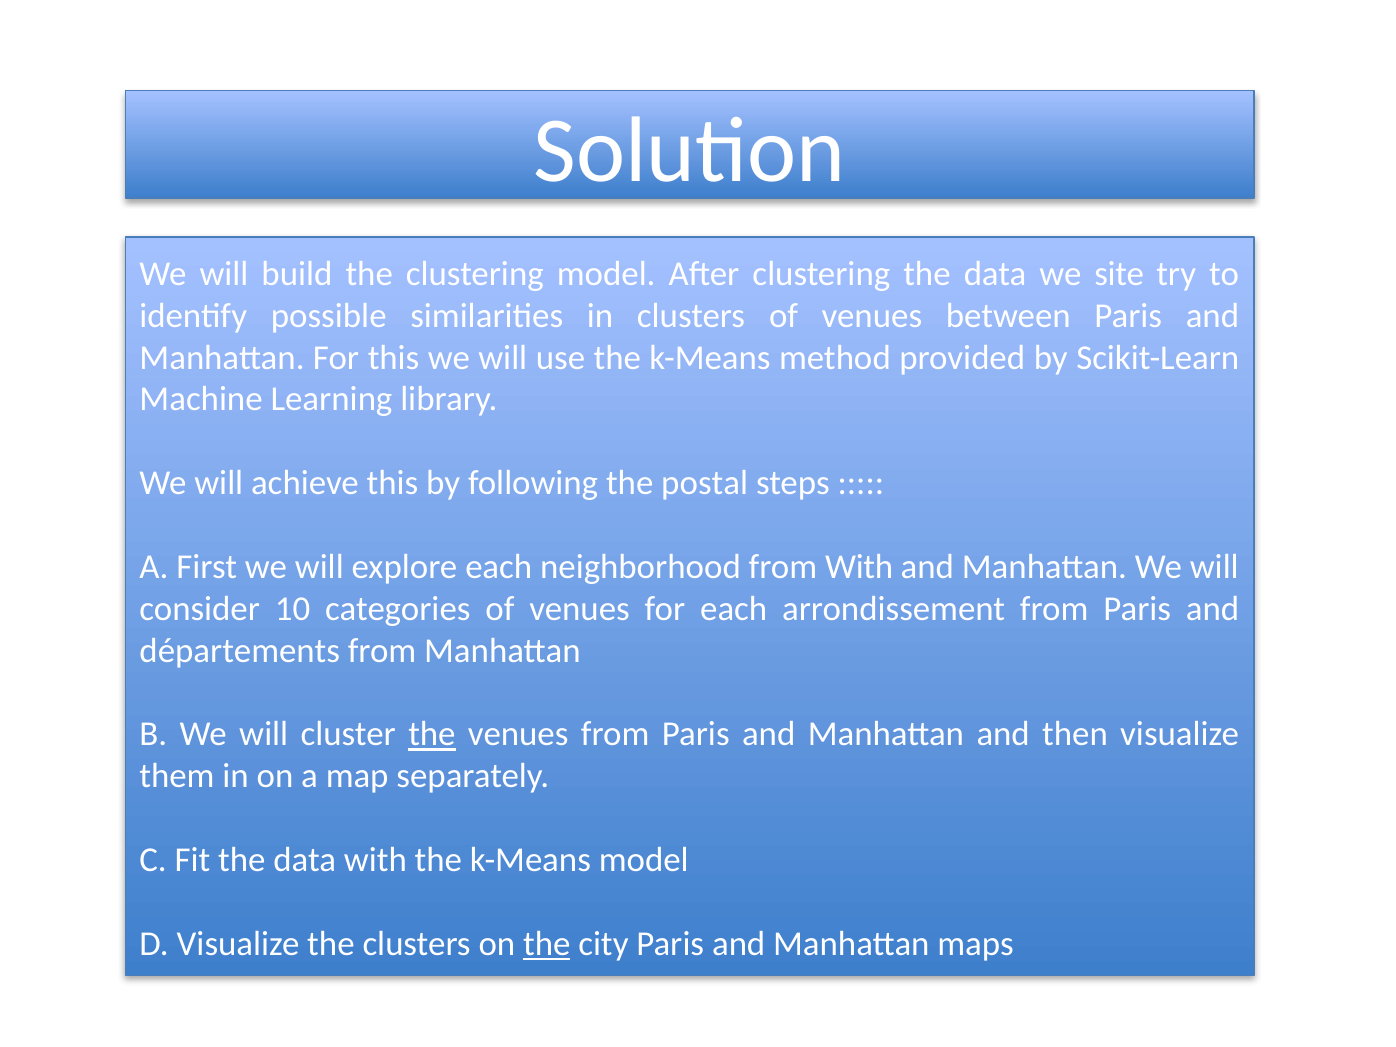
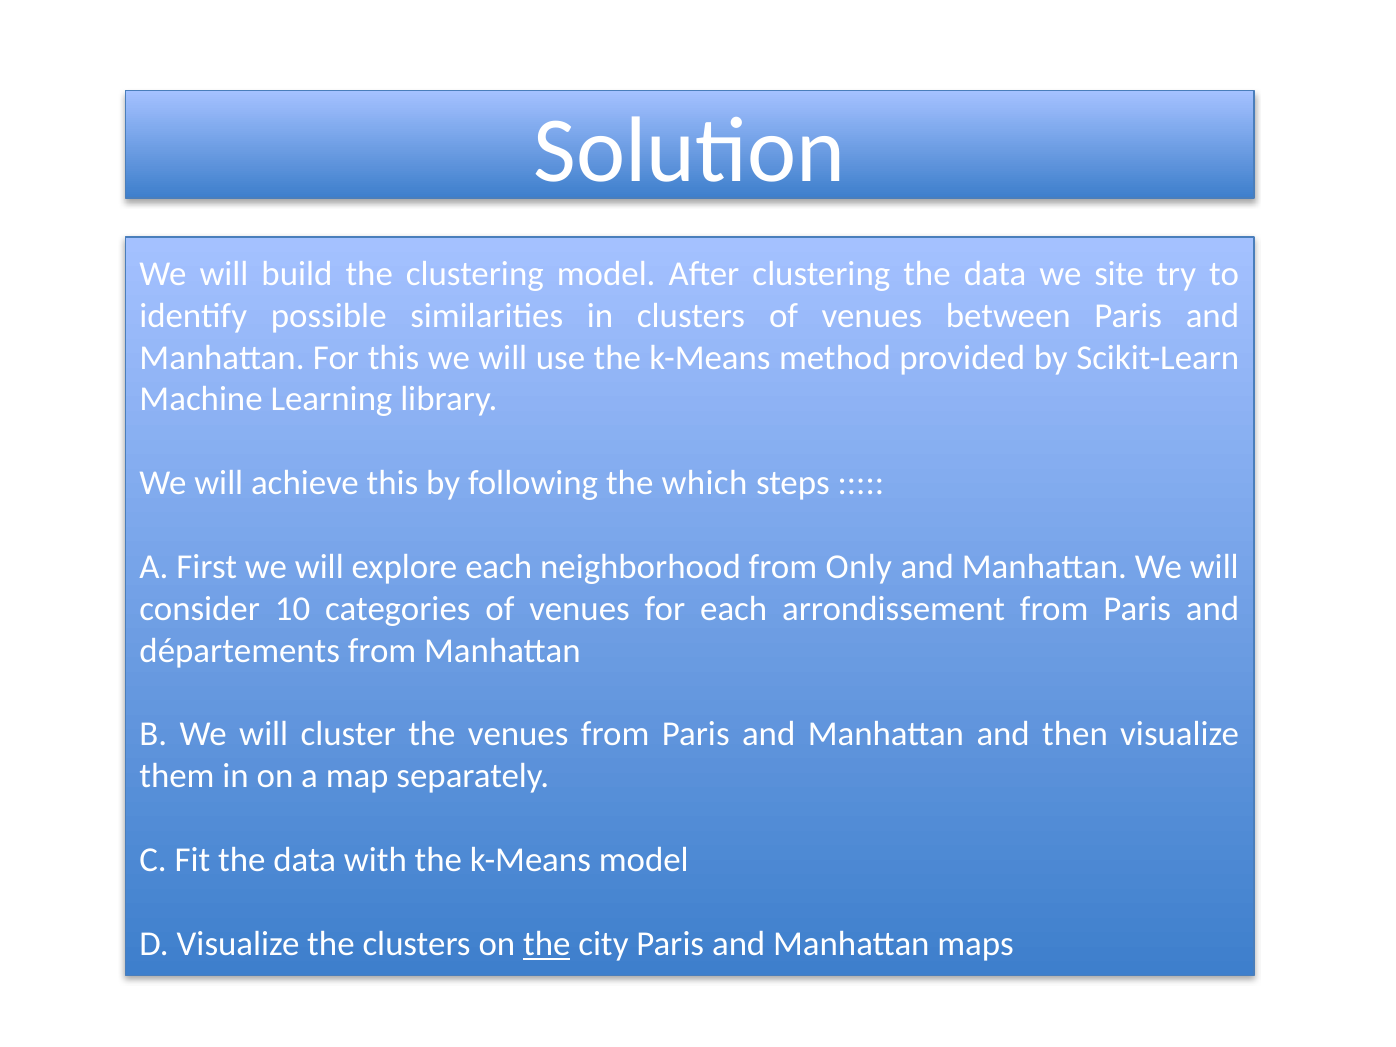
postal: postal -> which
from With: With -> Only
the at (432, 734) underline: present -> none
